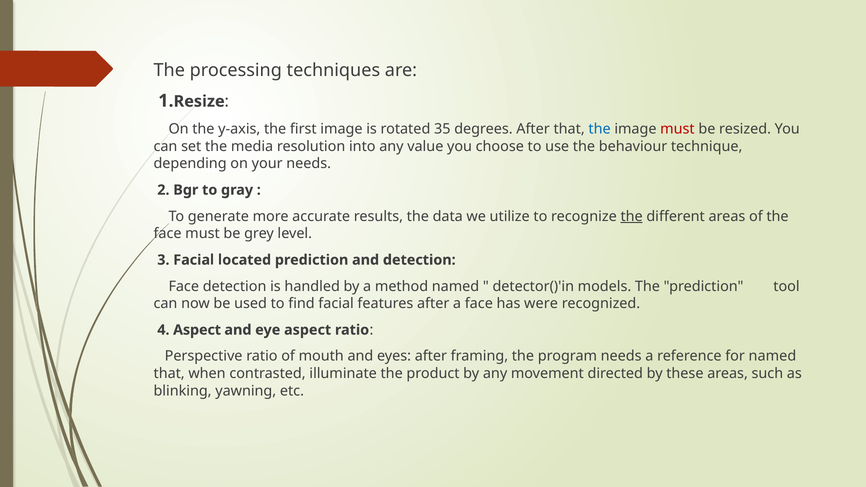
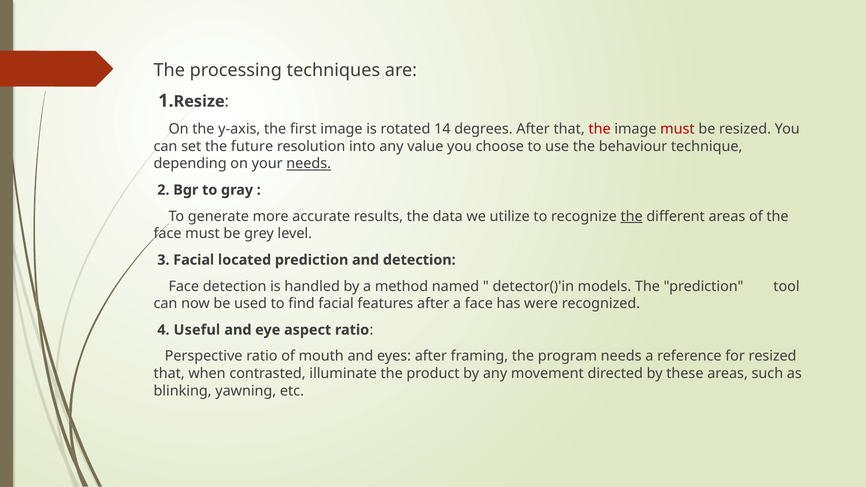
35: 35 -> 14
the at (600, 129) colour: blue -> red
media: media -> future
needs at (309, 164) underline: none -> present
4 Aspect: Aspect -> Useful
for named: named -> resized
